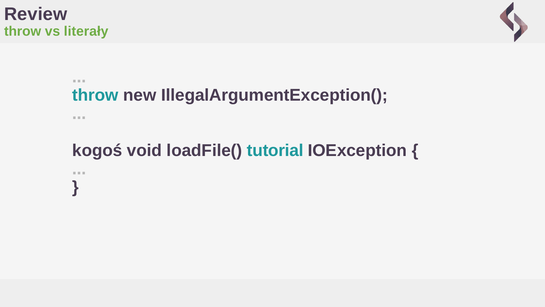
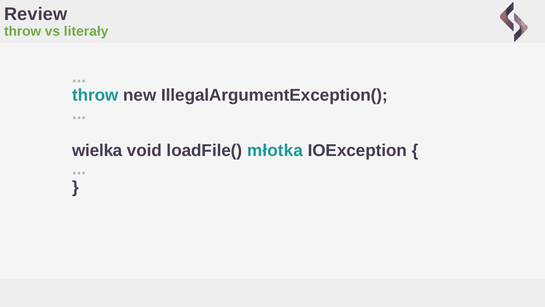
kogoś: kogoś -> wielka
tutorial: tutorial -> młotka
